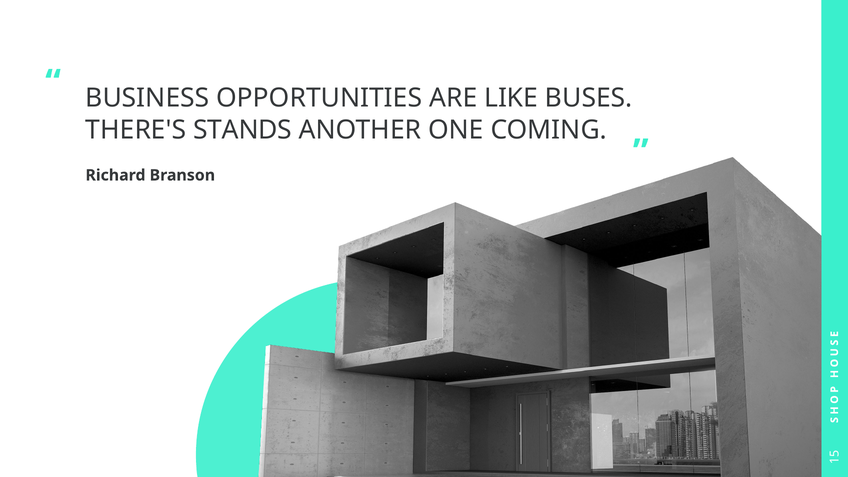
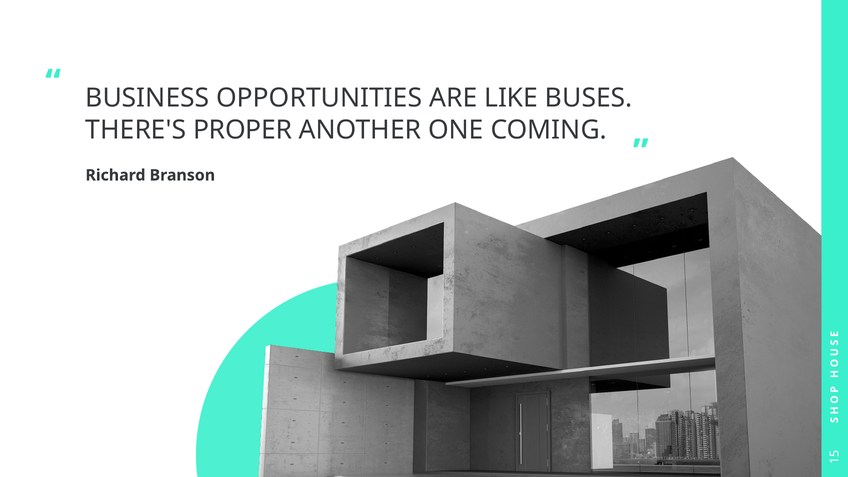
STANDS: STANDS -> PROPER
